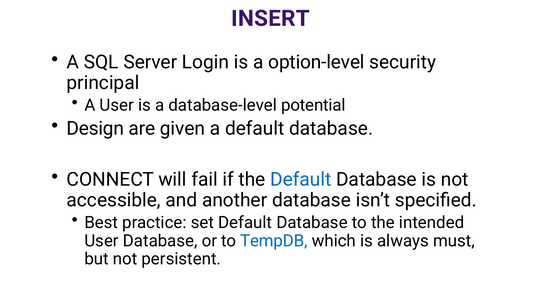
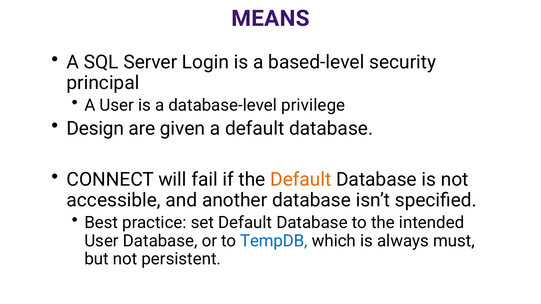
INSERT: INSERT -> MEANS
option-level: option-level -> based-level
potential: potential -> privilege
Default at (301, 180) colour: blue -> orange
